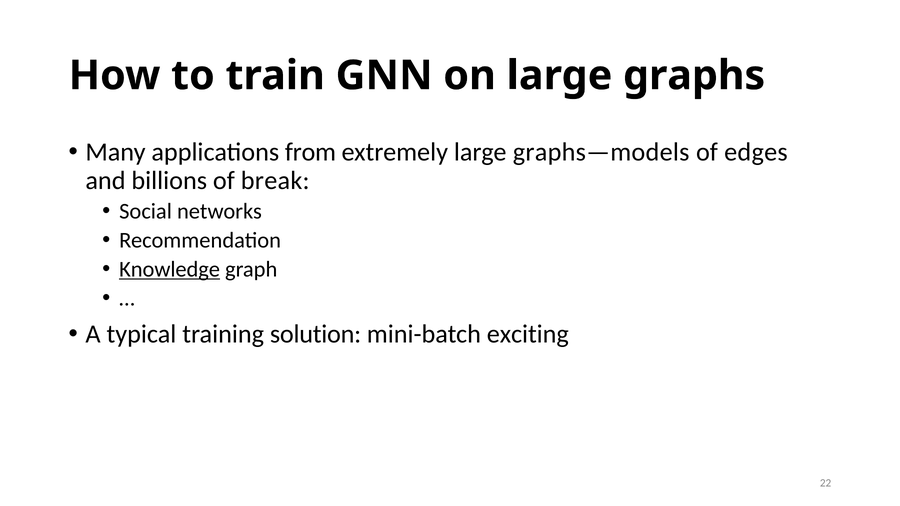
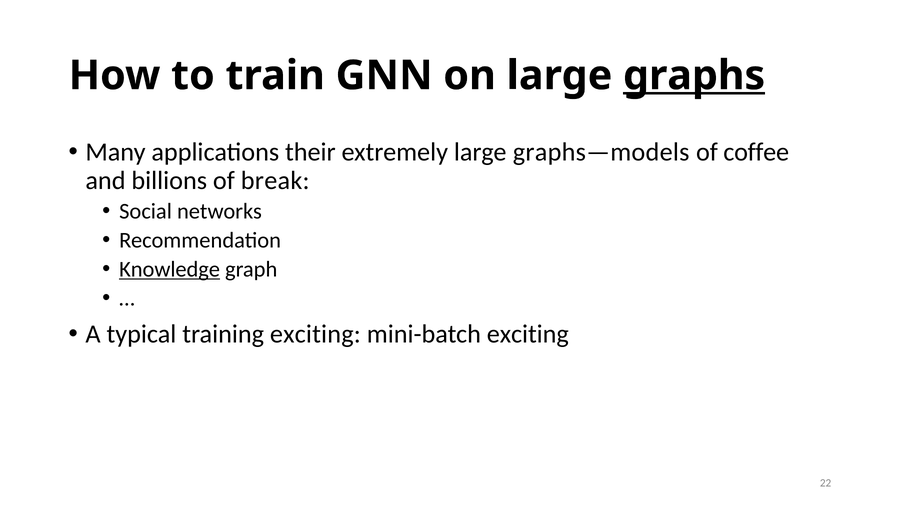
graphs underline: none -> present
from: from -> their
edges: edges -> coffee
training solution: solution -> exciting
